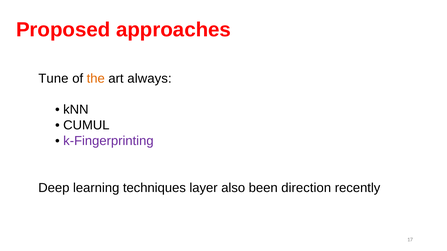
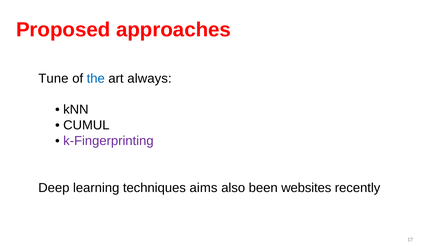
the colour: orange -> blue
layer: layer -> aims
direction: direction -> websites
